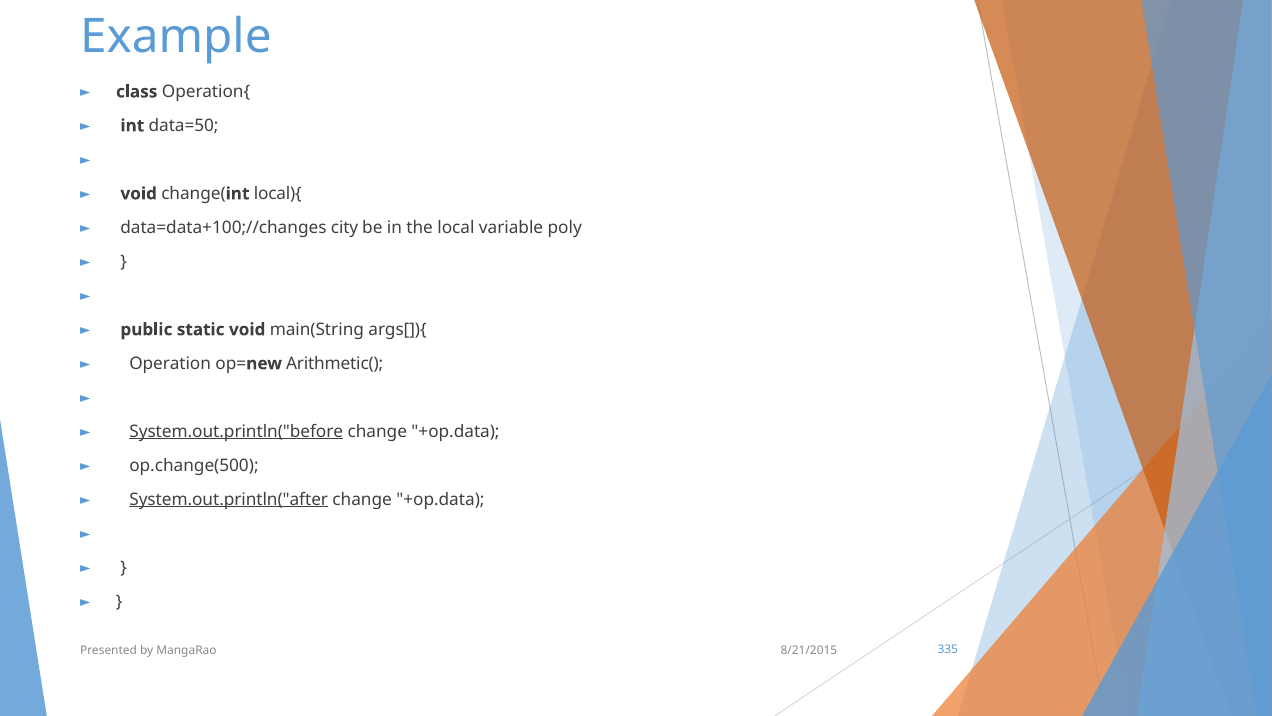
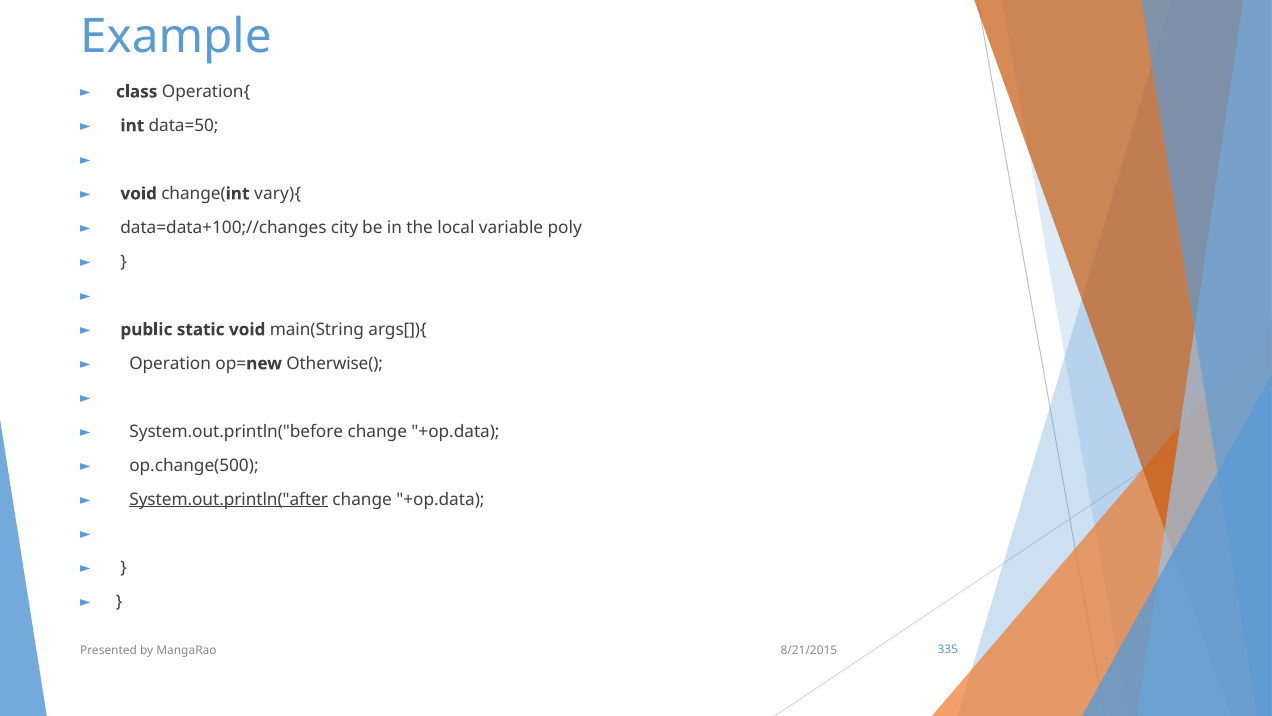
local){: local){ -> vary){
Arithmetic(: Arithmetic( -> Otherwise(
System.out.println("before underline: present -> none
